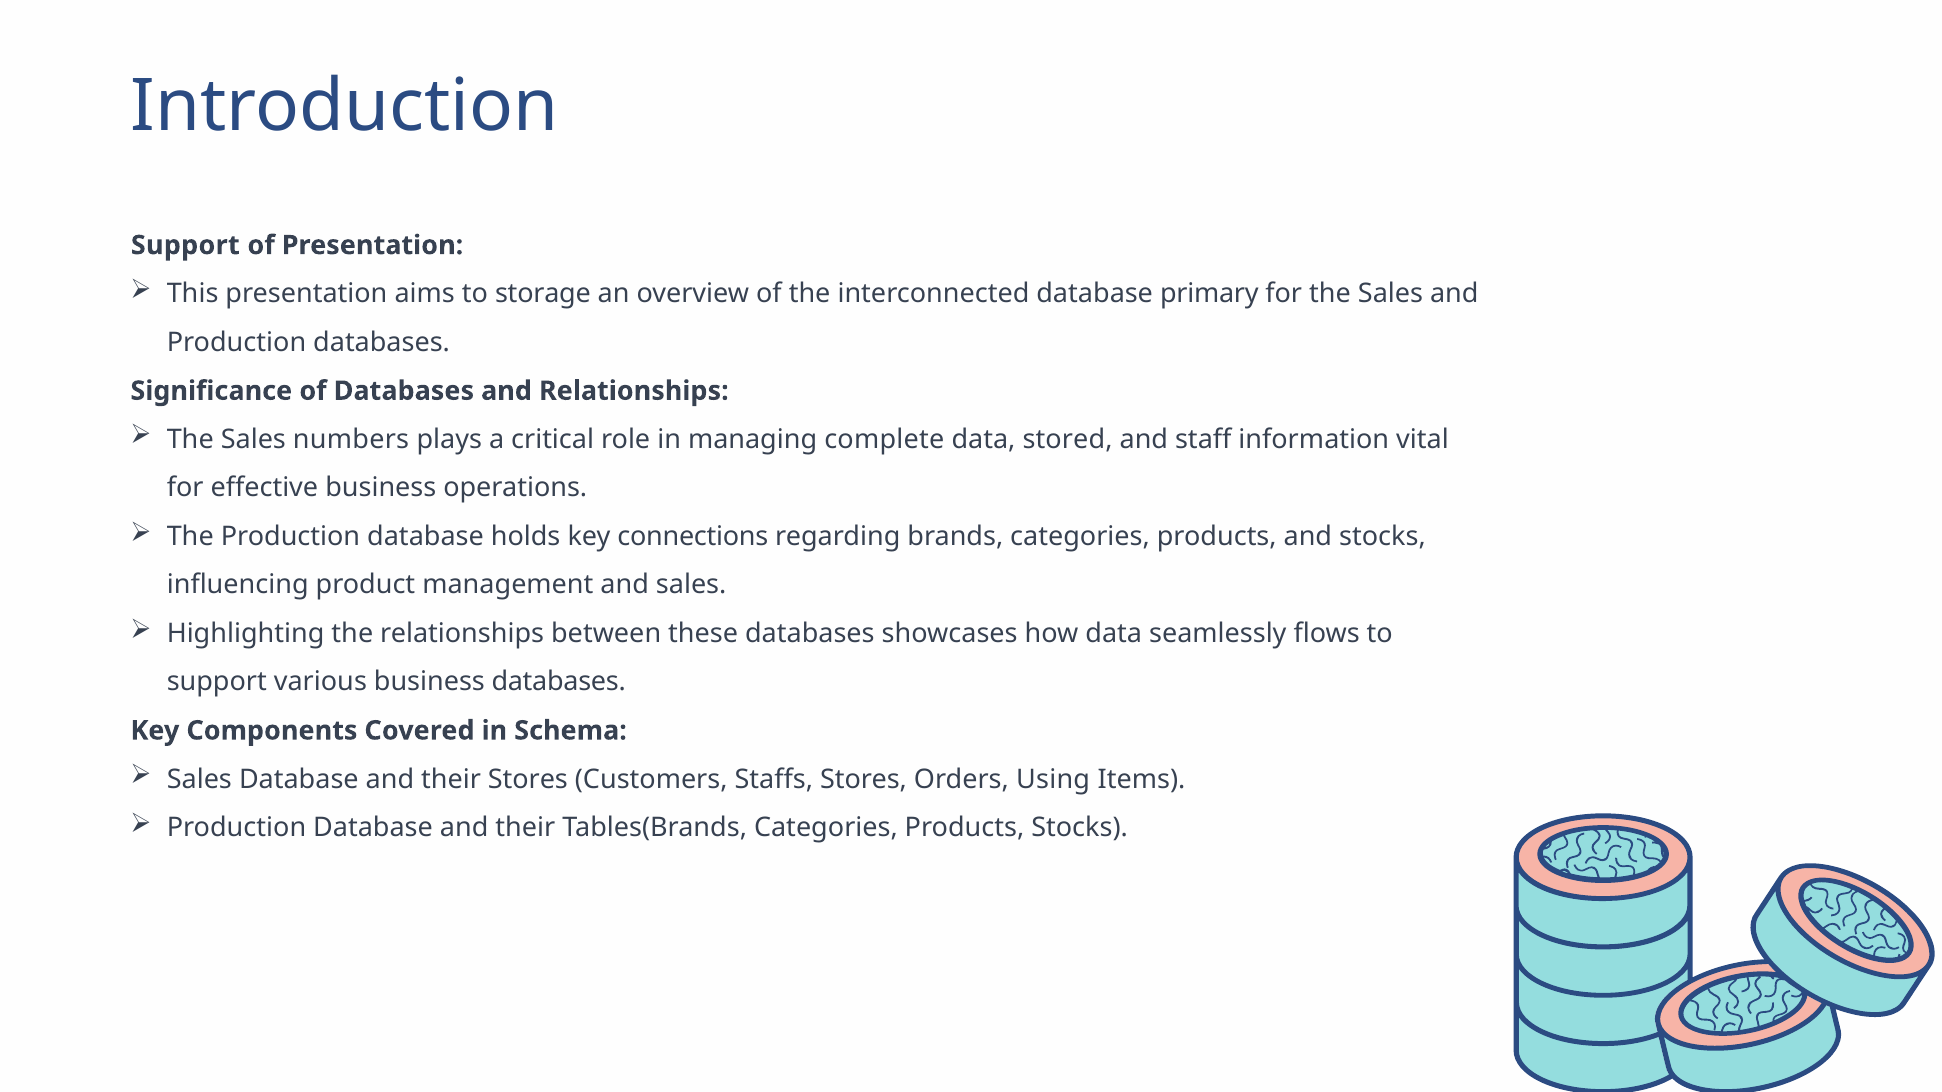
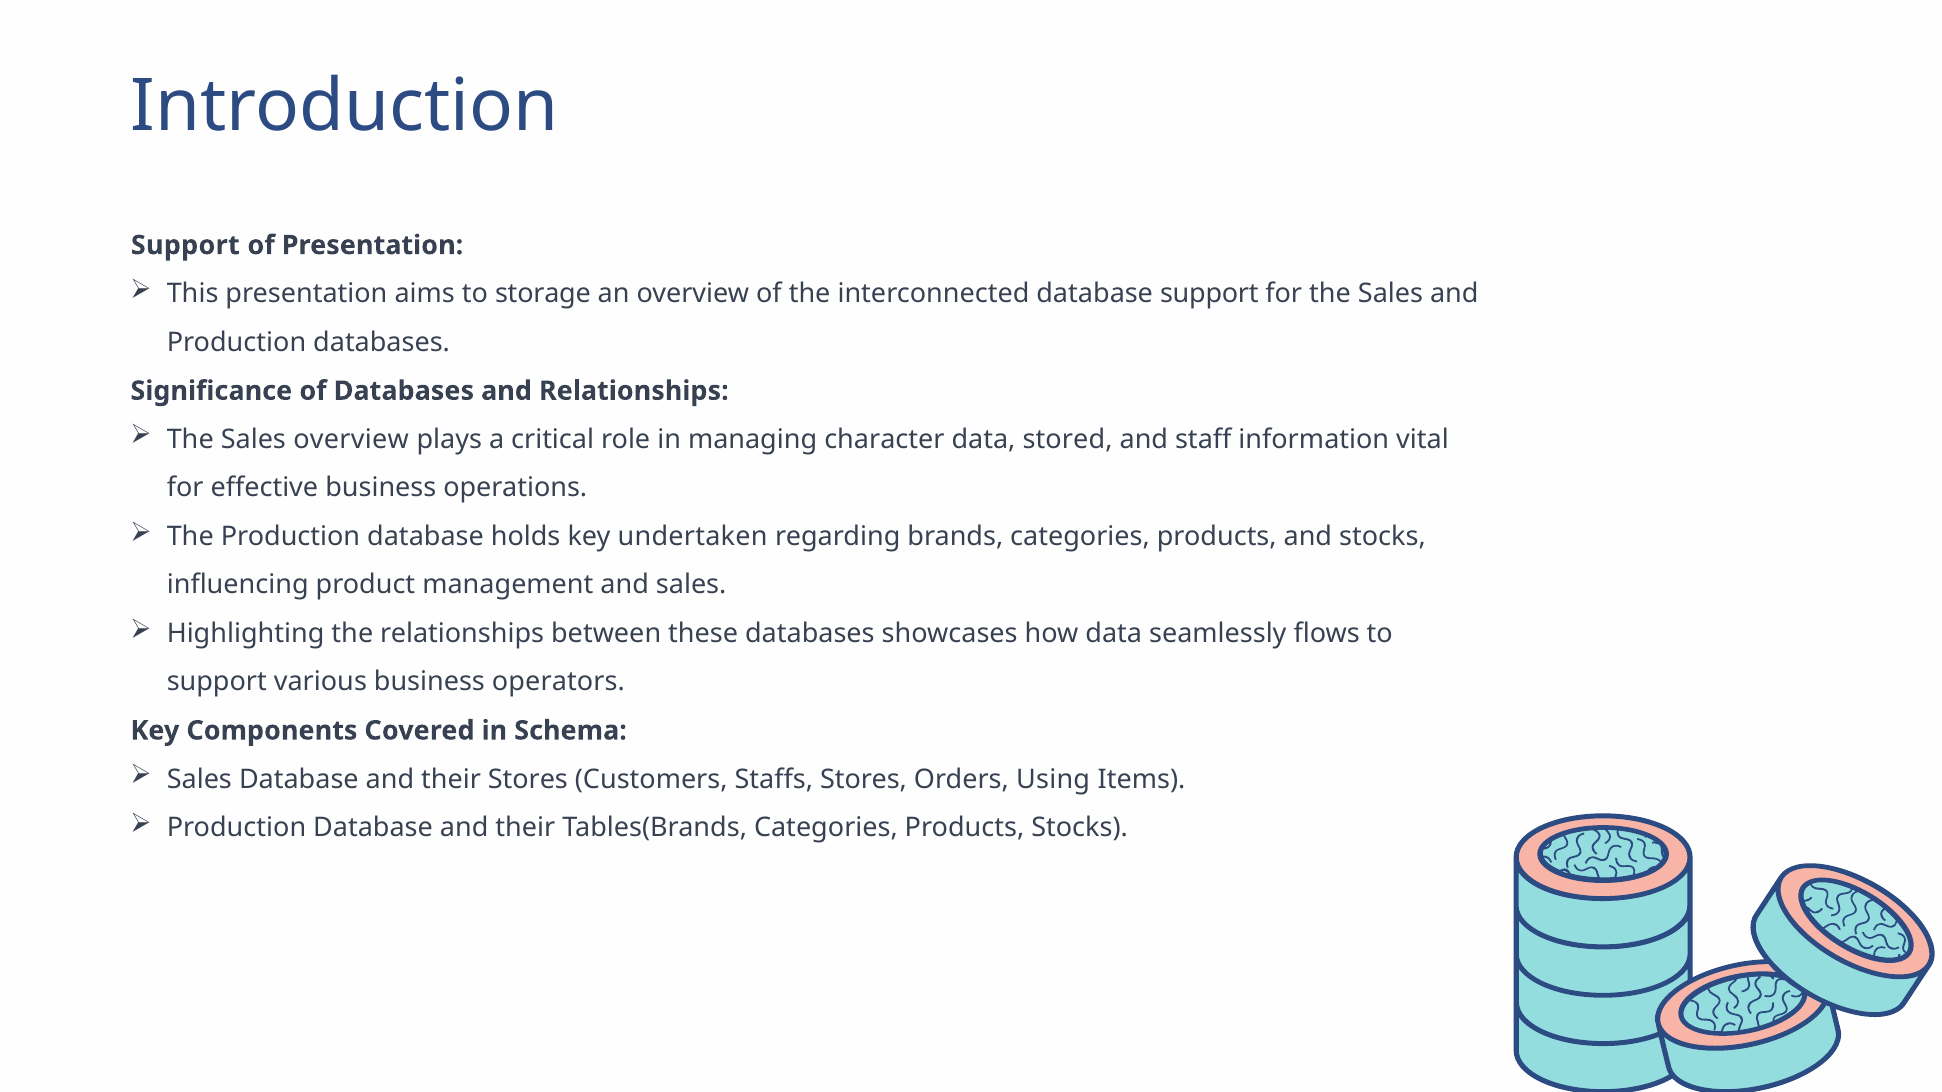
database primary: primary -> support
Sales numbers: numbers -> overview
complete: complete -> character
connections: connections -> undertaken
business databases: databases -> operators
